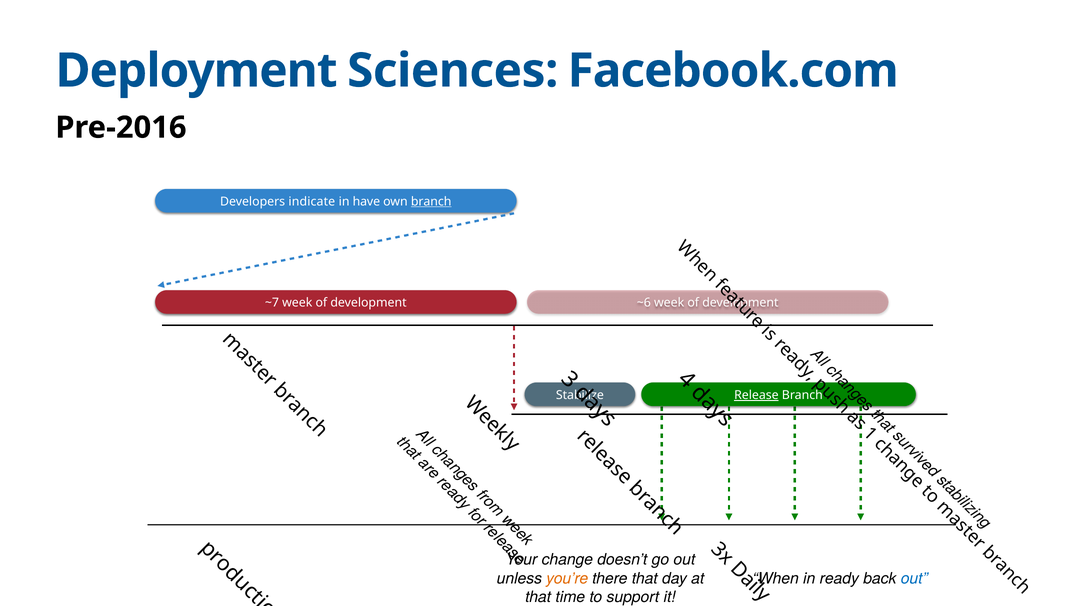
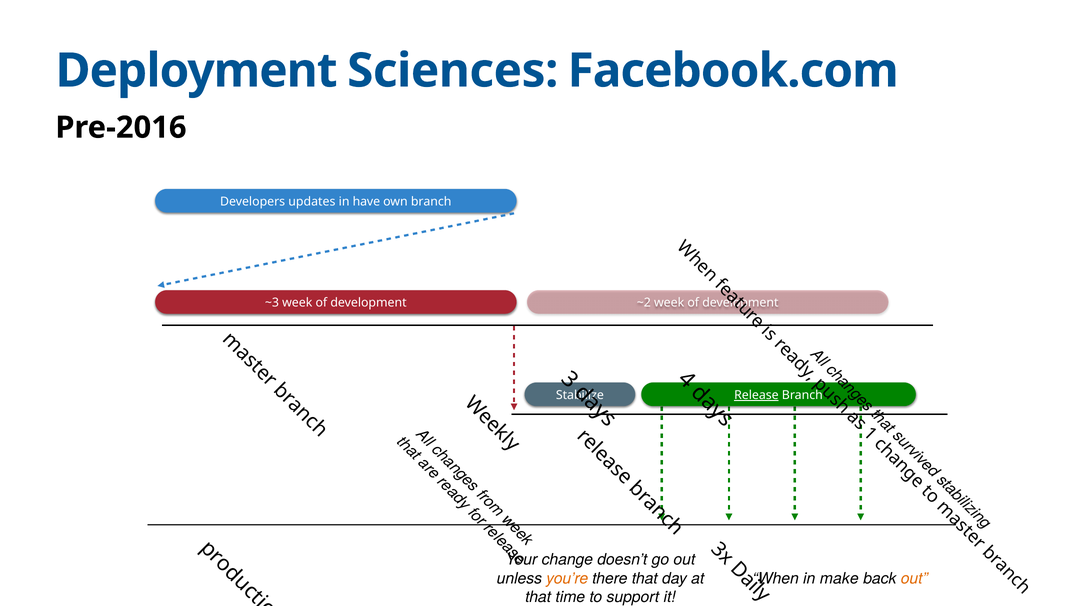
indicate: indicate -> updates
branch at (431, 202) underline: present -> none
~7: ~7 -> ~3
~6: ~6 -> ~2
ready: ready -> make
out at (914, 579) colour: blue -> orange
